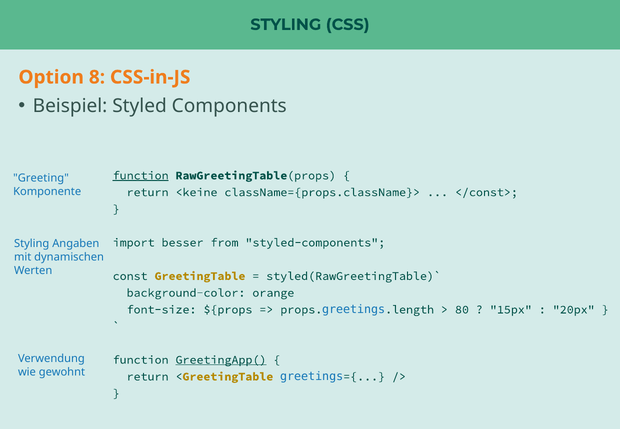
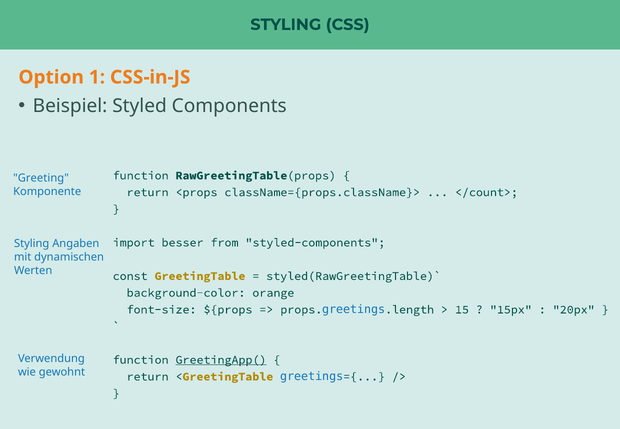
8: 8 -> 1
function at (141, 176) underline: present -> none
<keine: <keine -> <props
</const>: </const> -> </count>
80: 80 -> 15
